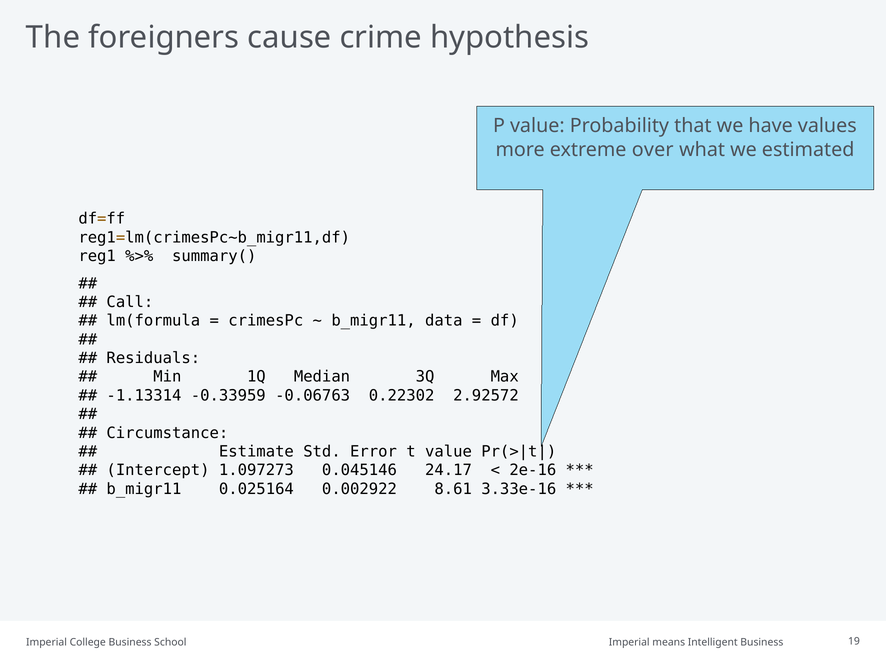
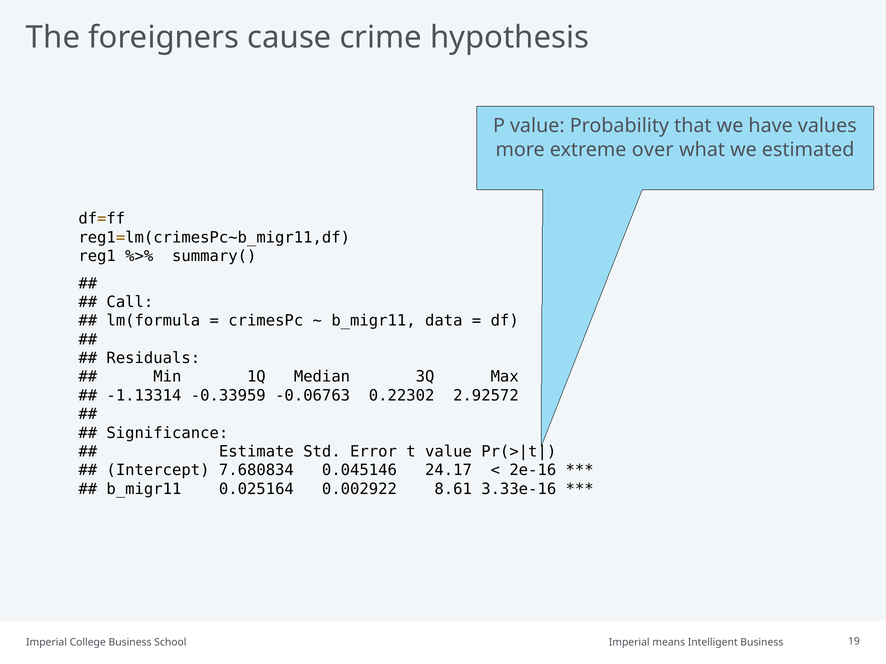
Circumstance: Circumstance -> Significance
1.097273: 1.097273 -> 7.680834
